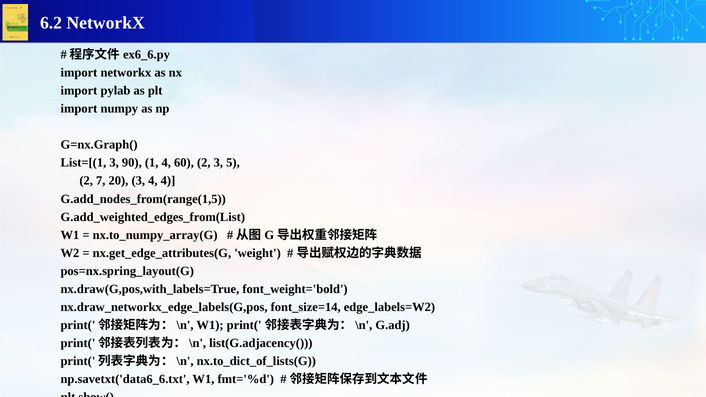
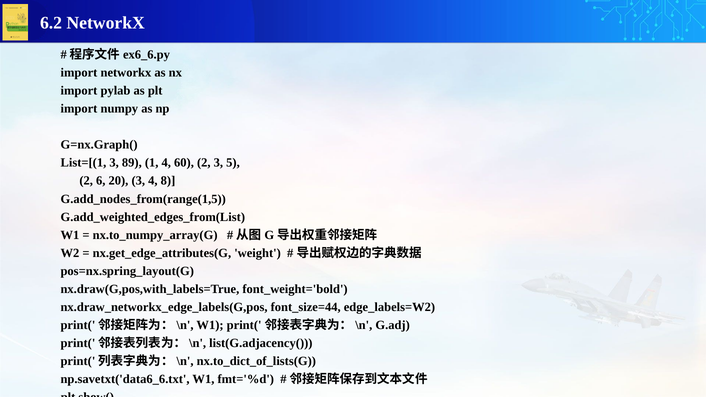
90: 90 -> 89
7: 7 -> 6
4 4: 4 -> 8
font_size=14: font_size=14 -> font_size=44
